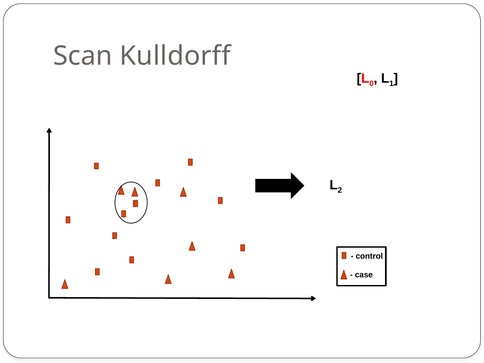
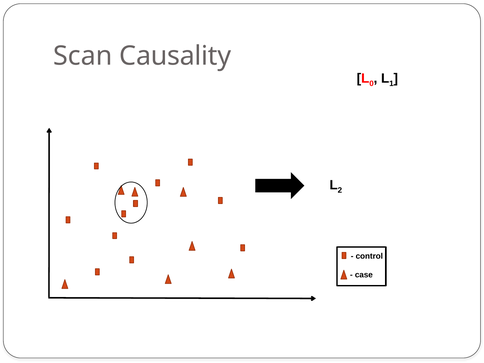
Kulldorff: Kulldorff -> Causality
